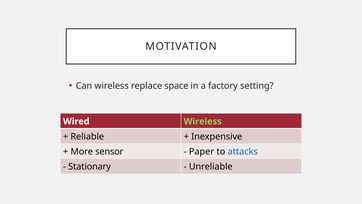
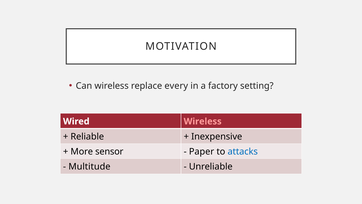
space: space -> every
Wireless at (203, 121) colour: light green -> pink
Stationary: Stationary -> Multitude
